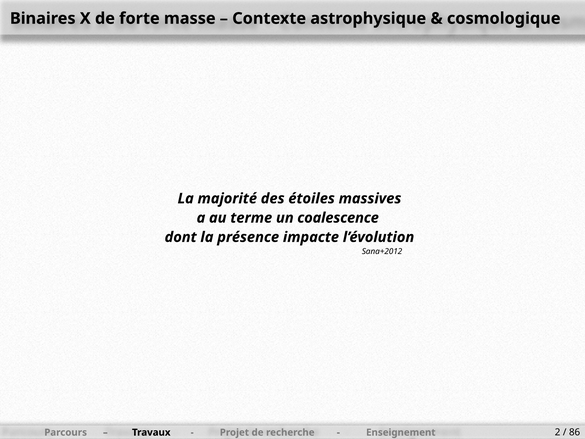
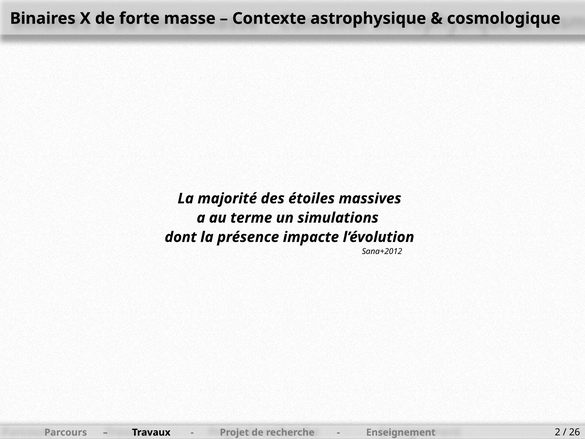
coalescence: coalescence -> simulations
86: 86 -> 26
